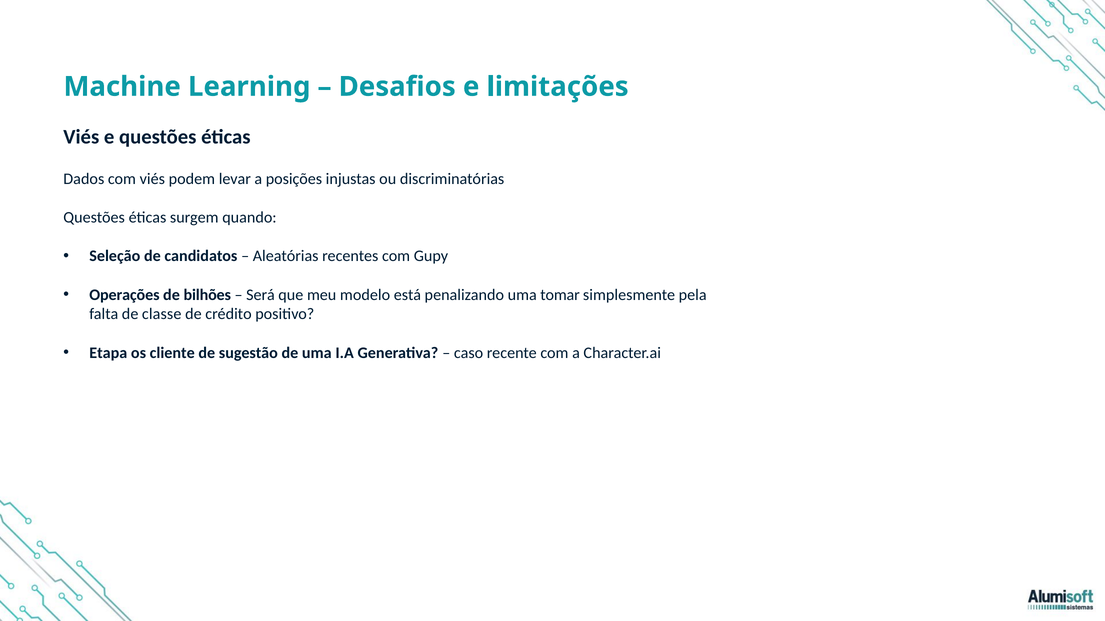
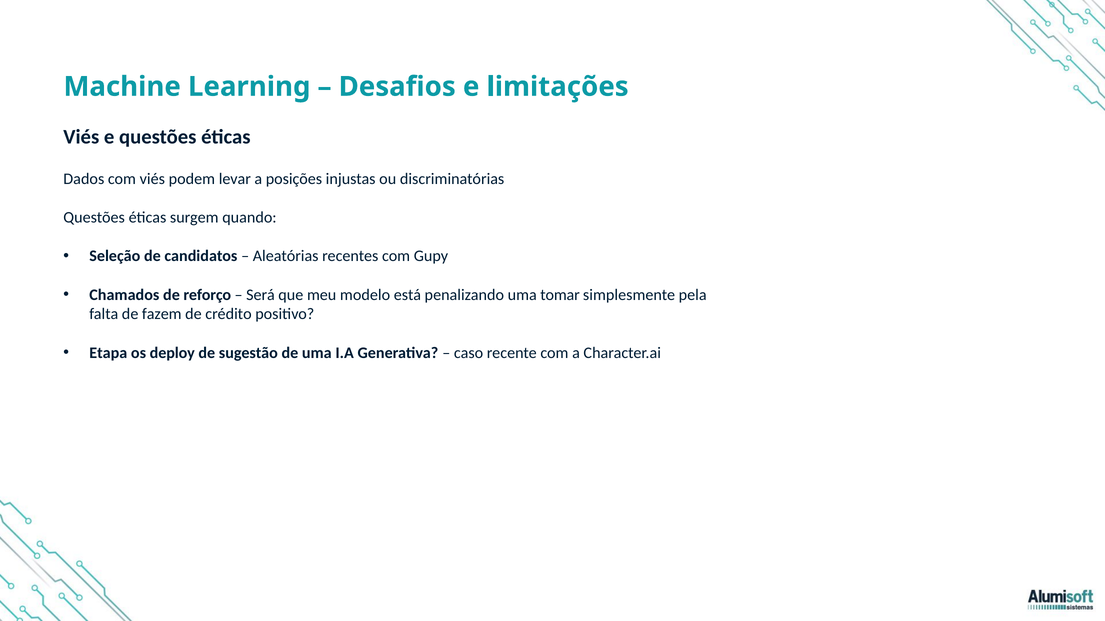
Operações: Operações -> Chamados
bilhões: bilhões -> reforço
classe: classe -> fazem
cliente: cliente -> deploy
